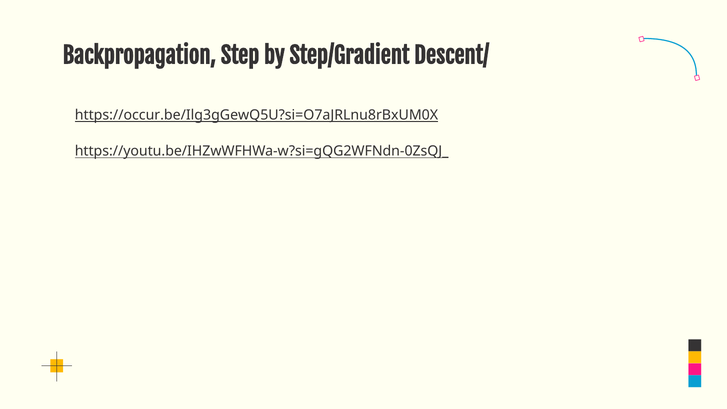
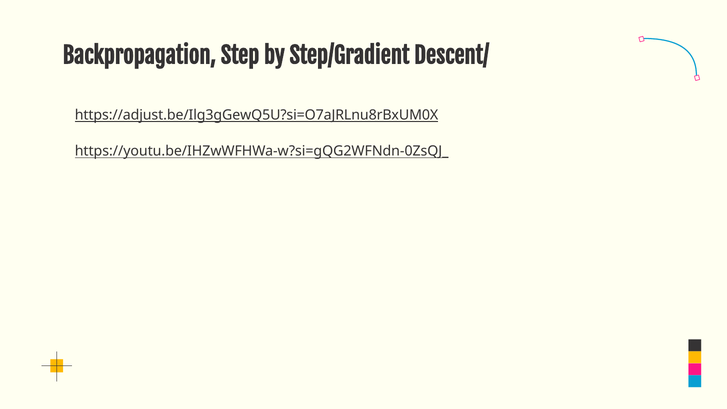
https://occur.be/Ilg3gGewQ5U?si=O7aJRLnu8rBxUM0X: https://occur.be/Ilg3gGewQ5U?si=O7aJRLnu8rBxUM0X -> https://adjust.be/Ilg3gGewQ5U?si=O7aJRLnu8rBxUM0X
